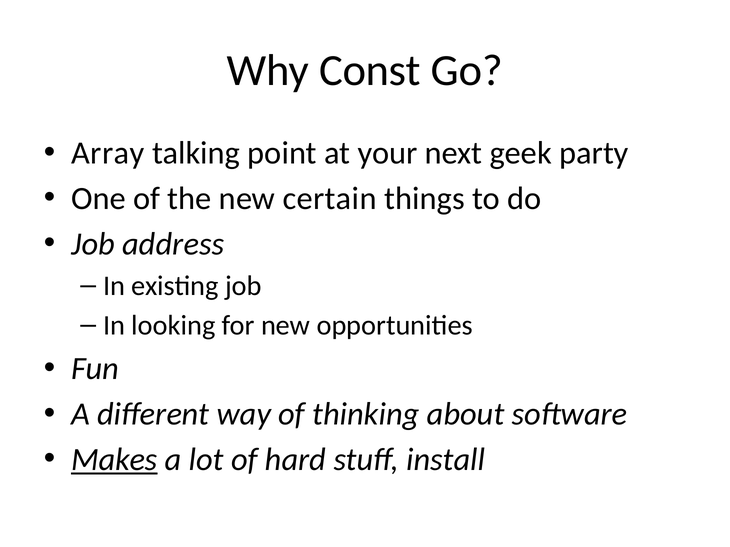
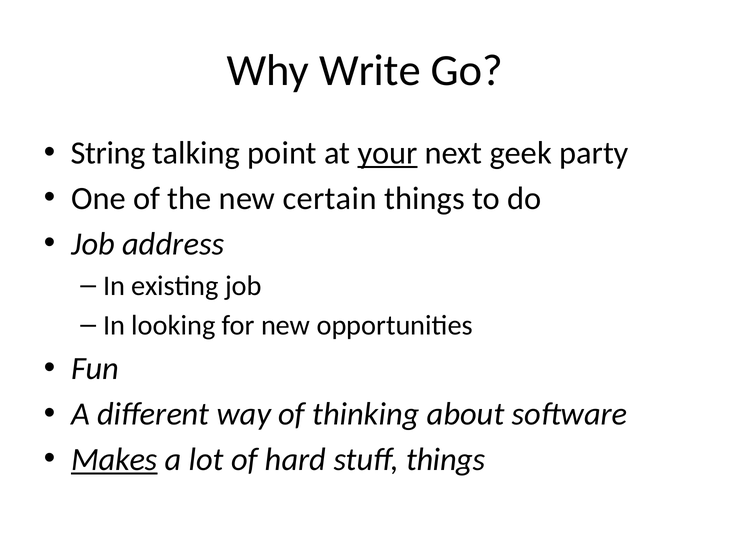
Const: Const -> Write
Array: Array -> String
your underline: none -> present
stuff install: install -> things
